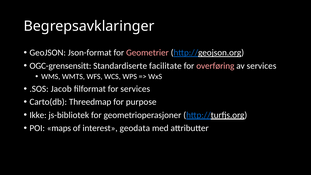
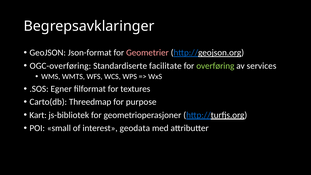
OGC-grensensitt: OGC-grensensitt -> OGC-overføring
overføring colour: pink -> light green
Jacob: Jacob -> Egner
for services: services -> textures
Ikke: Ikke -> Kart
maps: maps -> small
